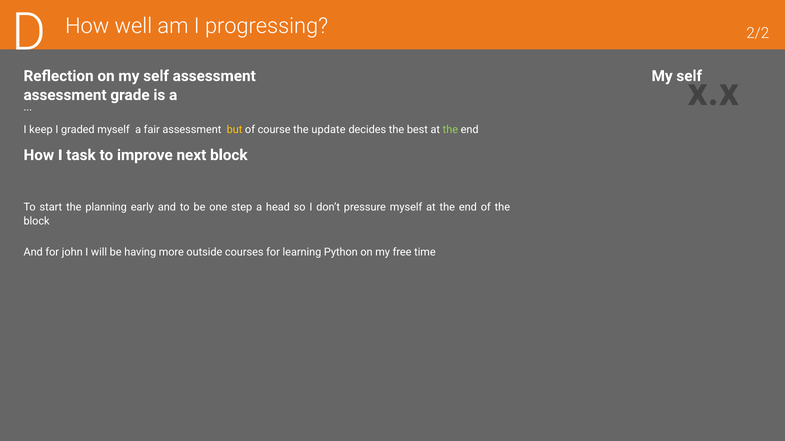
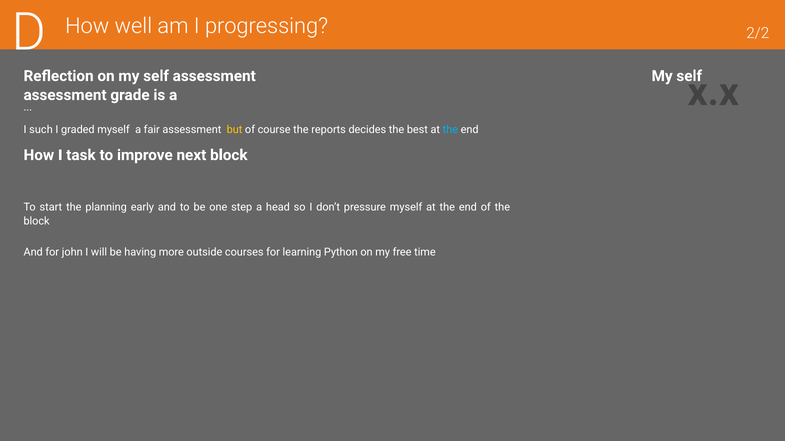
keep: keep -> such
update: update -> reports
the at (450, 130) colour: light green -> light blue
